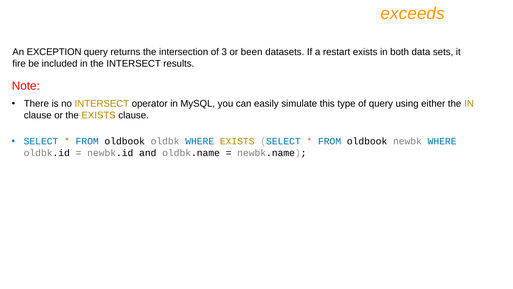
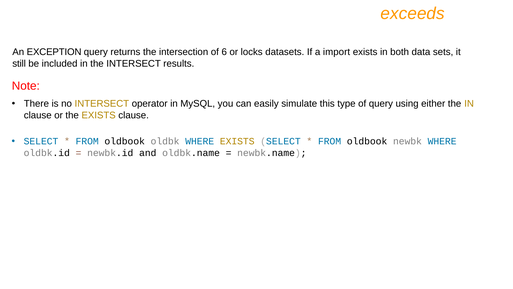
3: 3 -> 6
been: been -> locks
restart: restart -> import
fire: fire -> still
